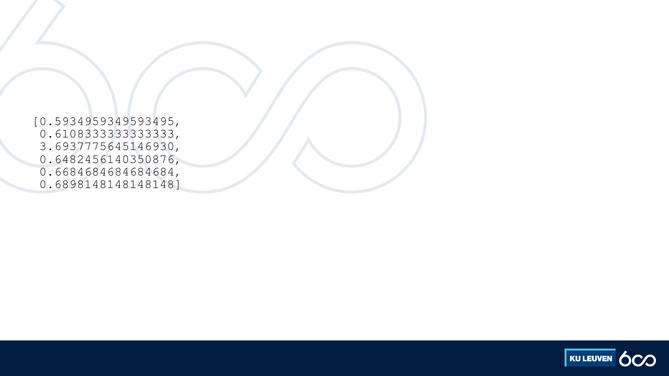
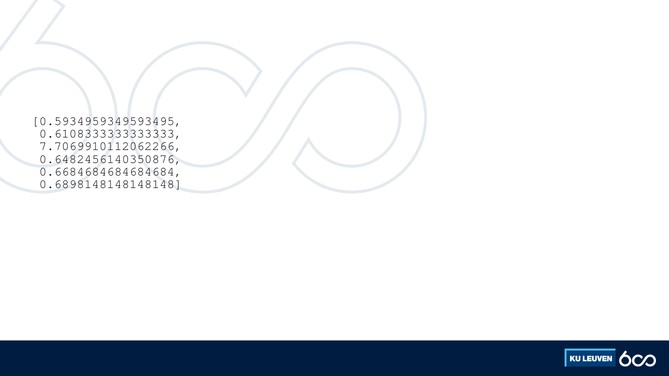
3.6937775645146930: 3.6937775645146930 -> 7.7069910112062266
